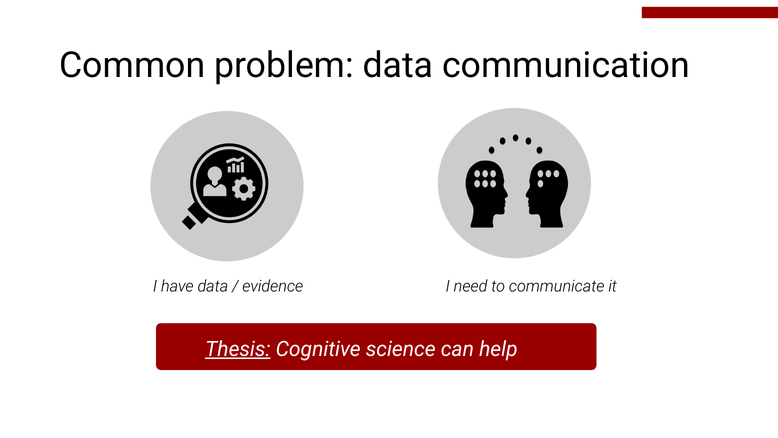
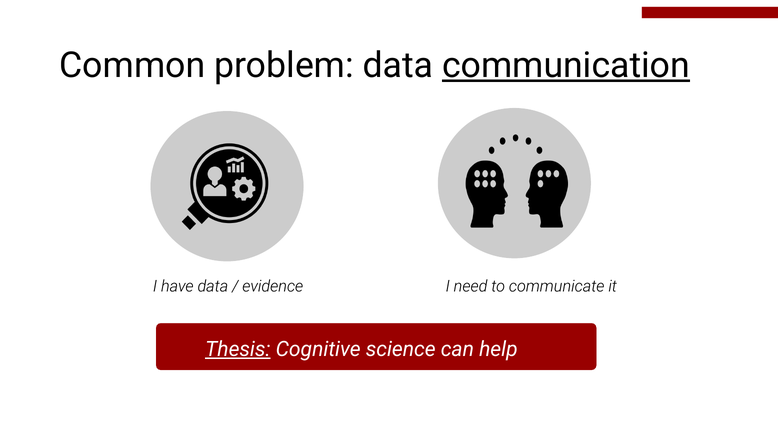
communication underline: none -> present
